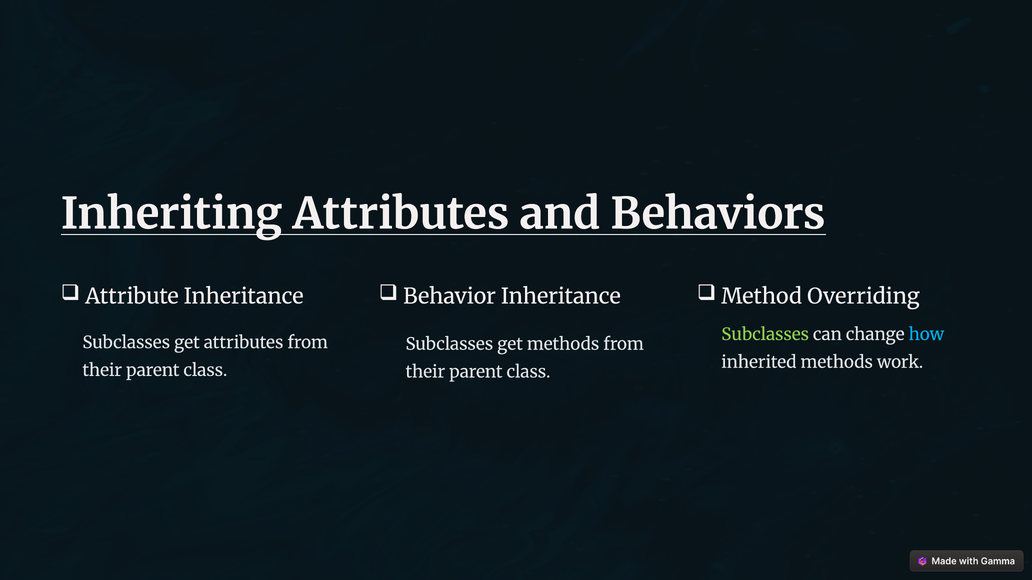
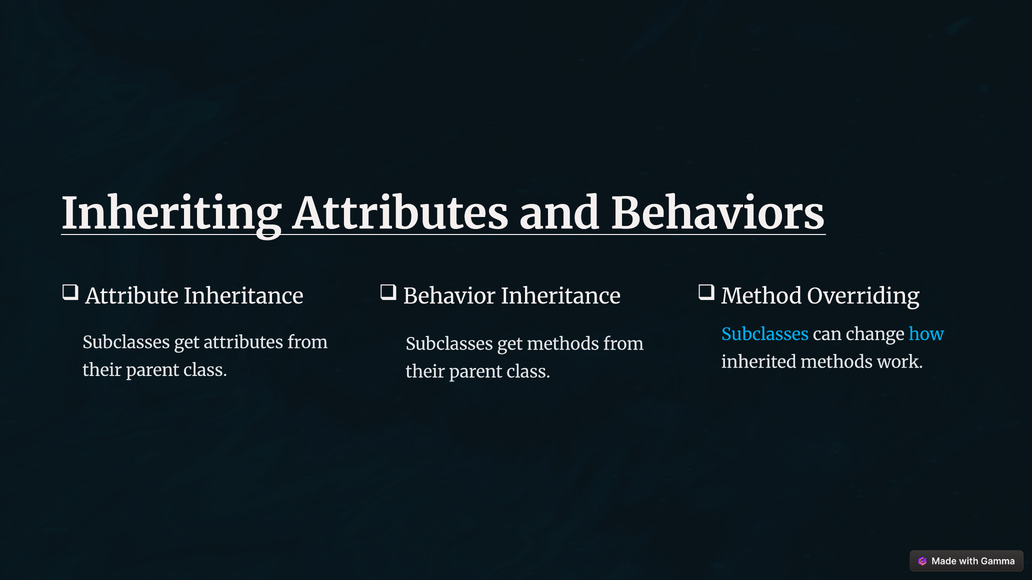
Subclasses at (765, 335) colour: light green -> light blue
